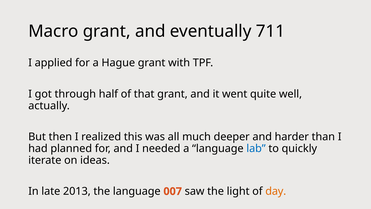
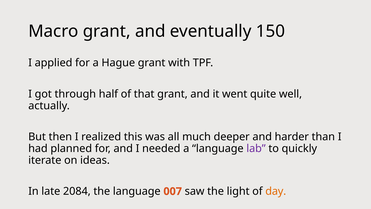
711: 711 -> 150
lab colour: blue -> purple
2013: 2013 -> 2084
